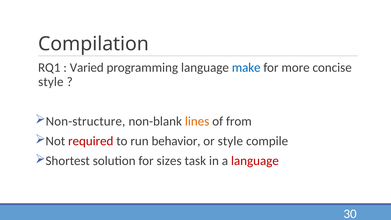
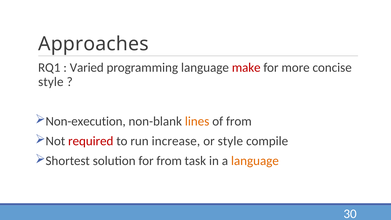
Compilation: Compilation -> Approaches
make colour: blue -> red
Non-structure: Non-structure -> Non-execution
behavior: behavior -> increase
for sizes: sizes -> from
language at (255, 161) colour: red -> orange
